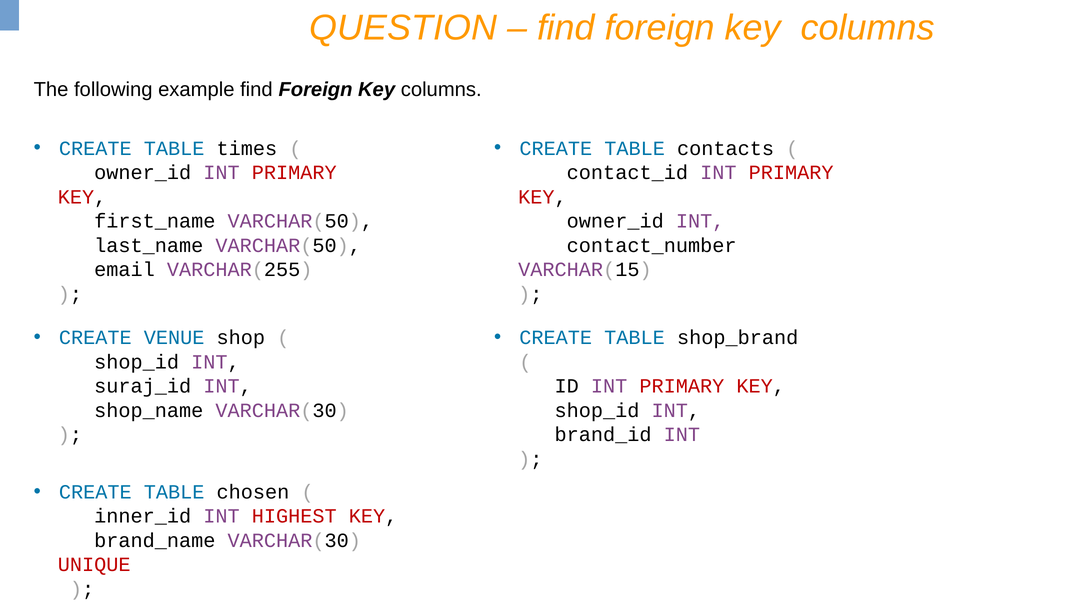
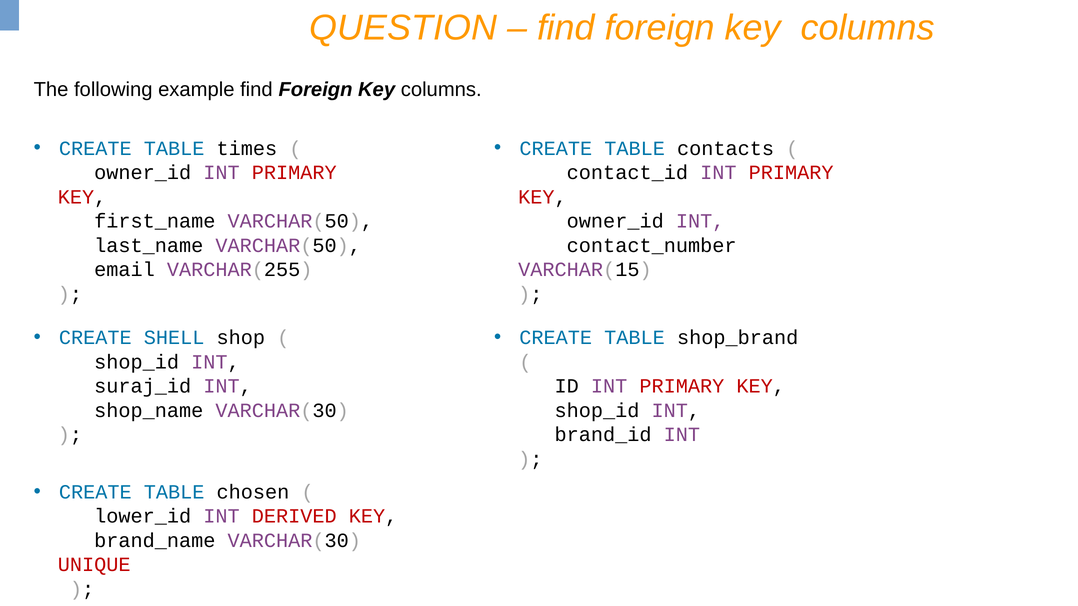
VENUE: VENUE -> SHELL
inner_id: inner_id -> lower_id
HIGHEST: HIGHEST -> DERIVED
